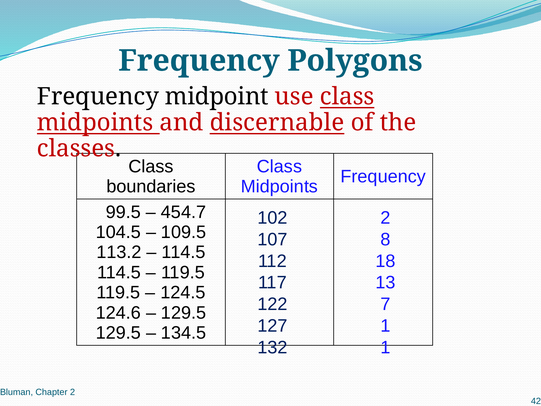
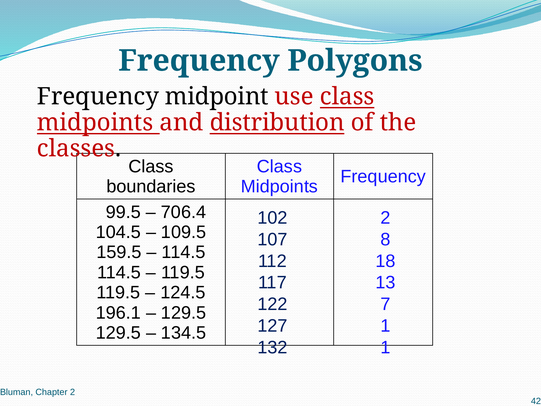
discernable: discernable -> distribution
454.7: 454.7 -> 706.4
113.2: 113.2 -> 159.5
124.6: 124.6 -> 196.1
